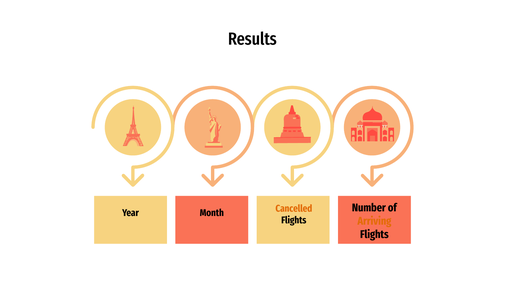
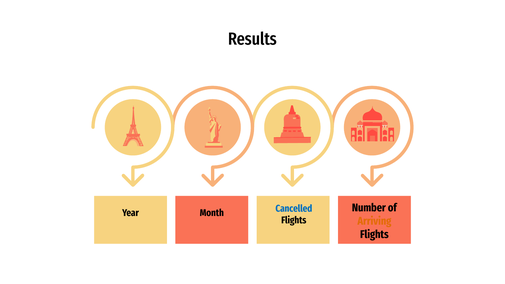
Cancelled colour: orange -> blue
